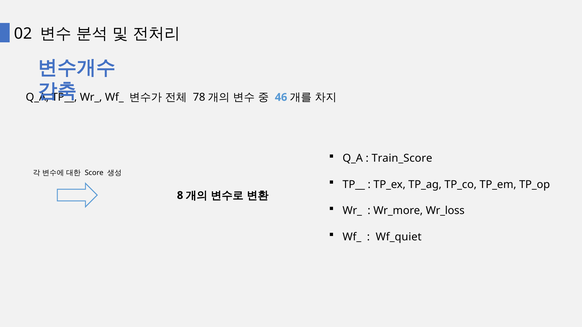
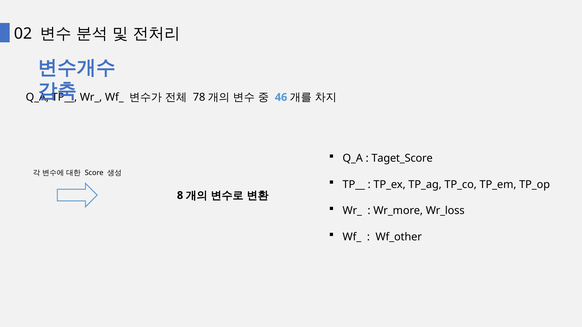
Train_Score: Train_Score -> Taget_Score
Wf_quiet: Wf_quiet -> Wf_other
